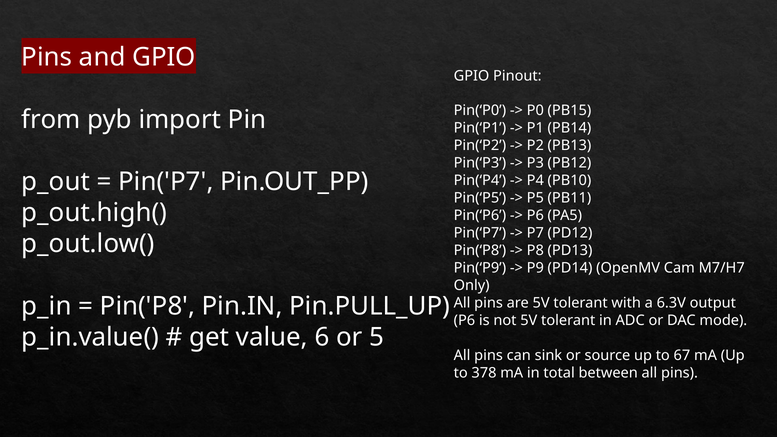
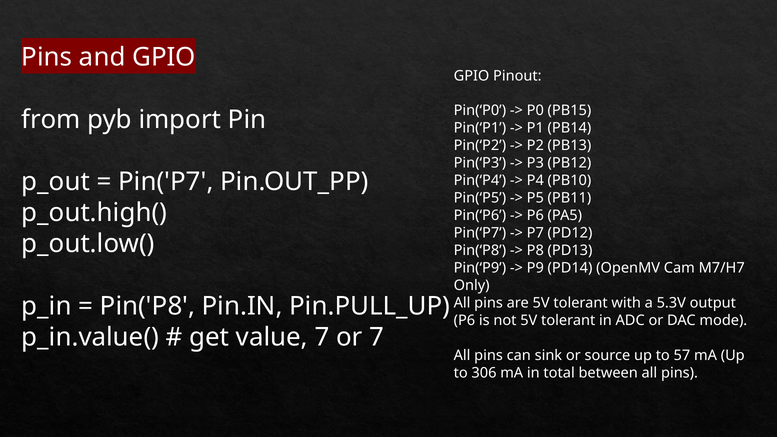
6.3V: 6.3V -> 5.3V
value 6: 6 -> 7
or 5: 5 -> 7
67: 67 -> 57
378: 378 -> 306
